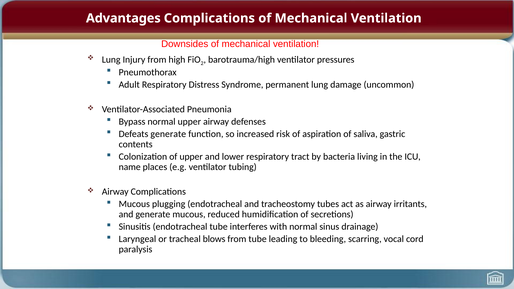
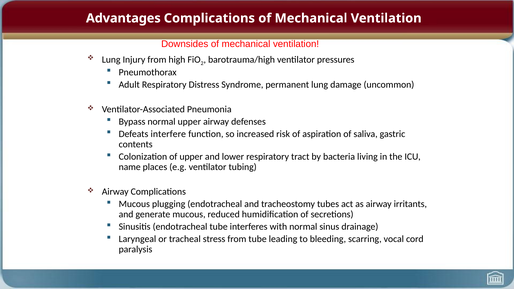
Defeats generate: generate -> interfere
blows: blows -> stress
